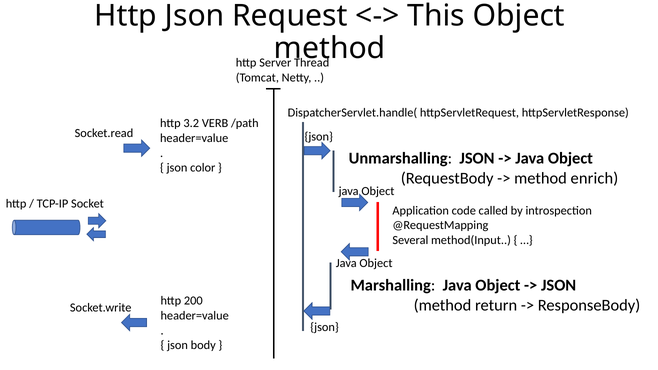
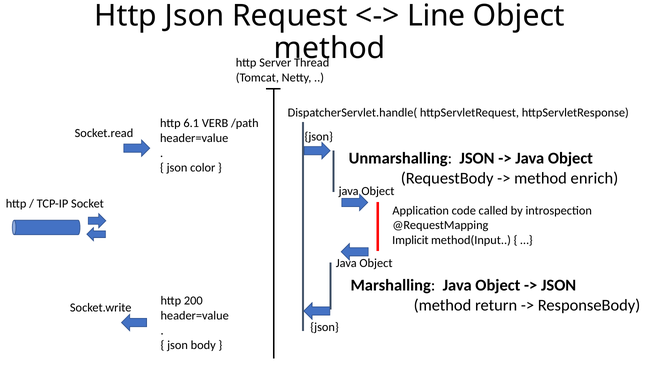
This: This -> Line
3.2: 3.2 -> 6.1
Several: Several -> Implicit
